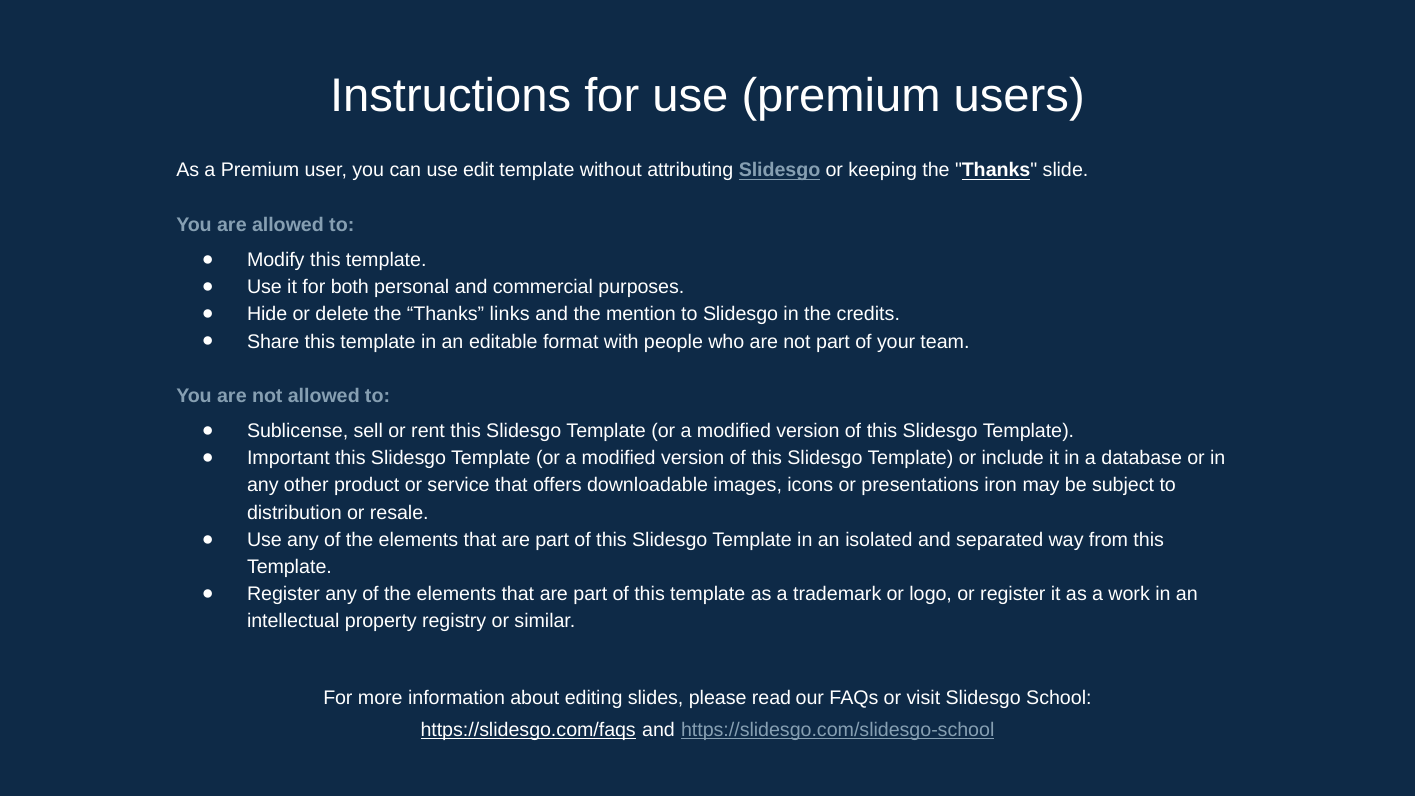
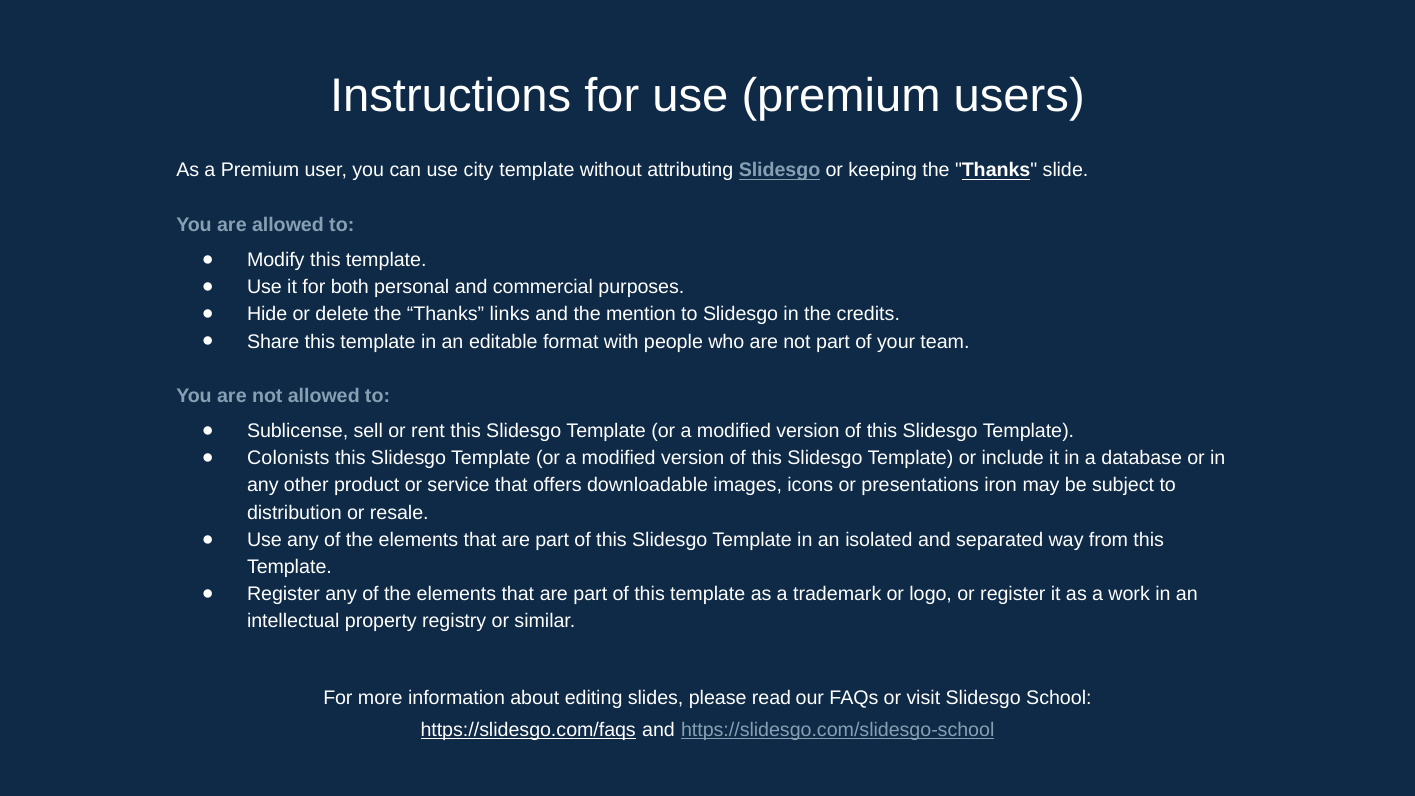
edit: edit -> city
Important: Important -> Colonists
